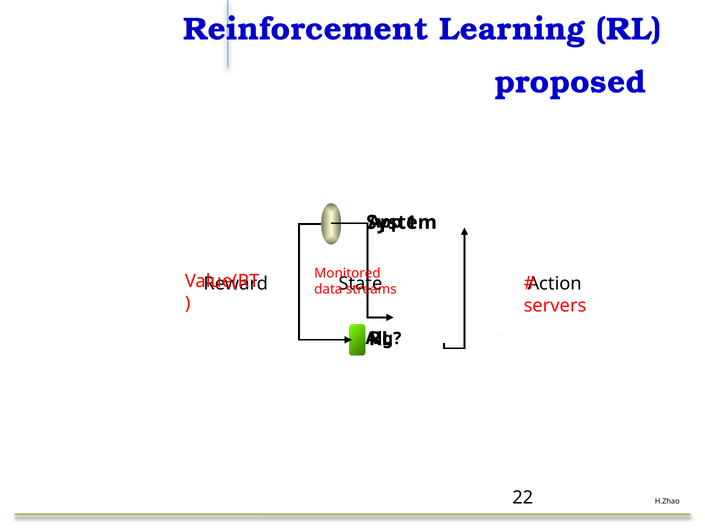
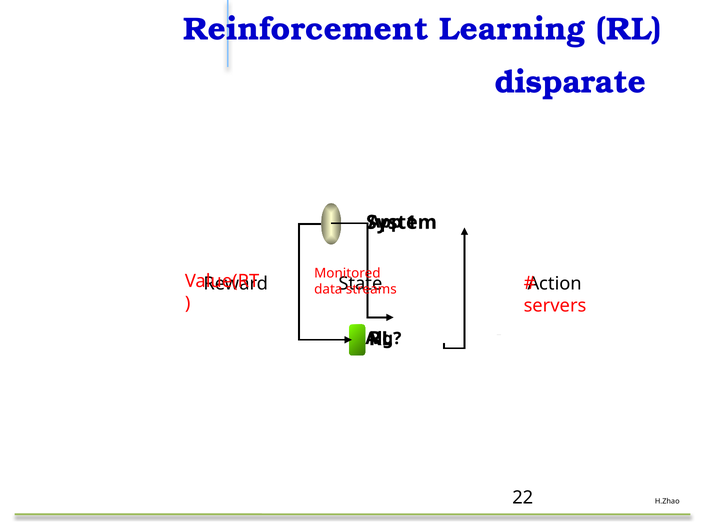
proposed: proposed -> disparate
